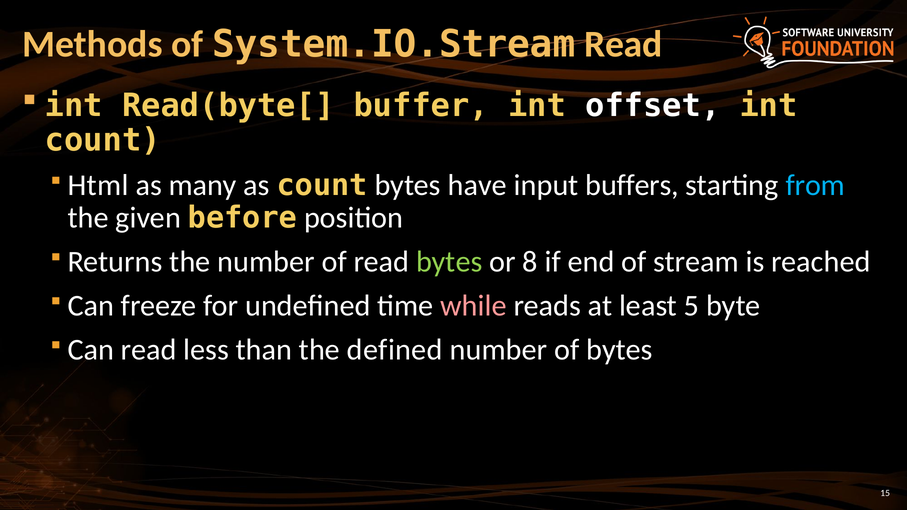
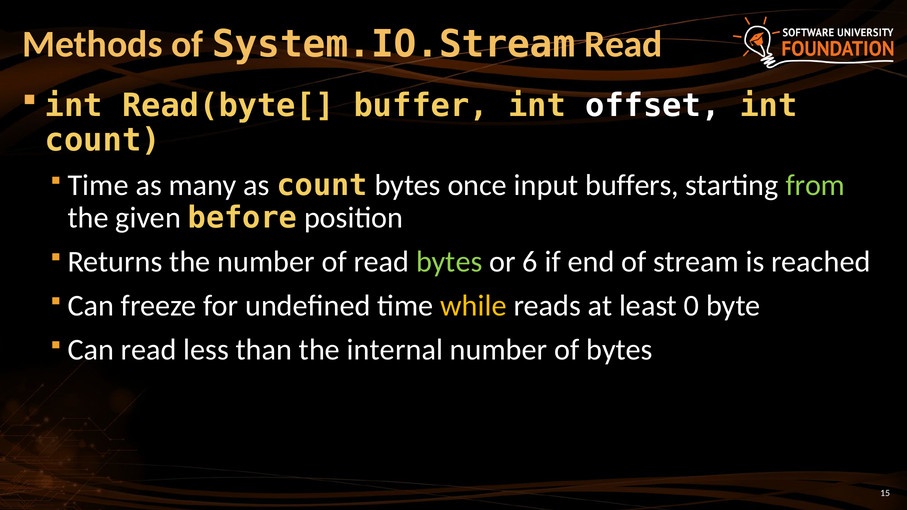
Html at (98, 185): Html -> Time
have: have -> once
from colour: light blue -> light green
8: 8 -> 6
while colour: pink -> yellow
5: 5 -> 0
defined: defined -> internal
